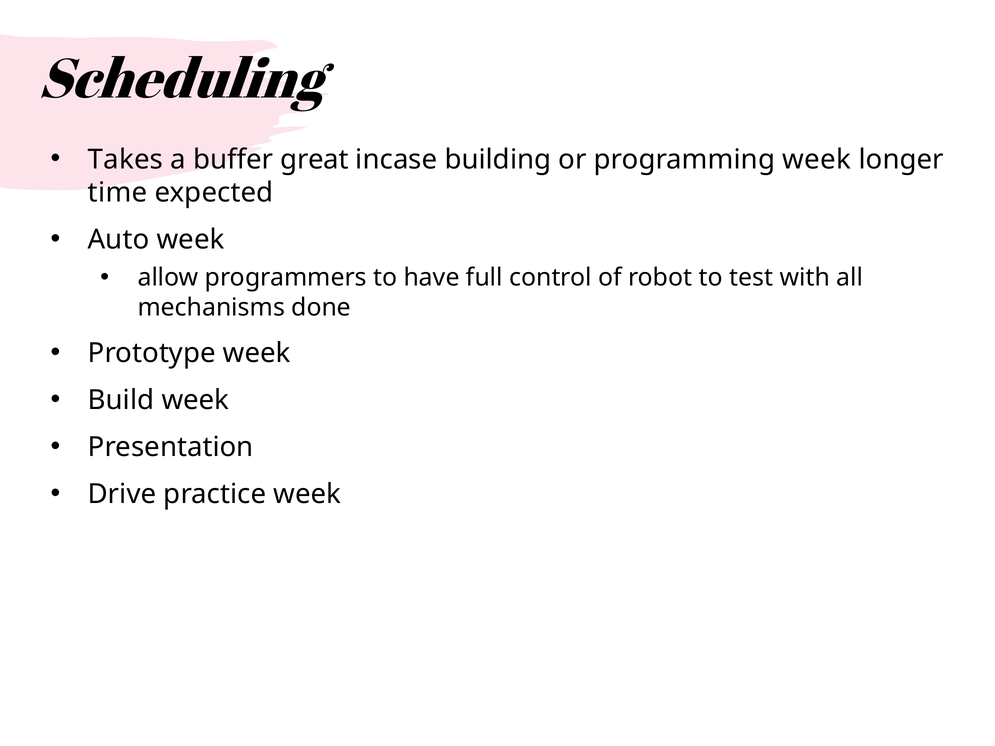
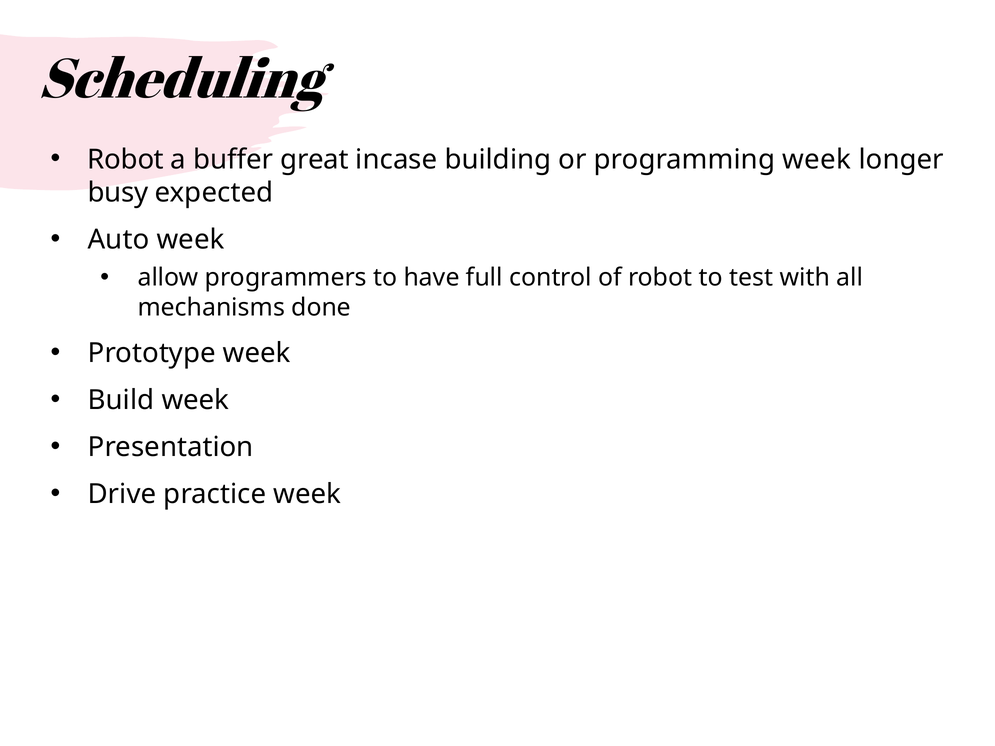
Takes at (125, 159): Takes -> Robot
time: time -> busy
